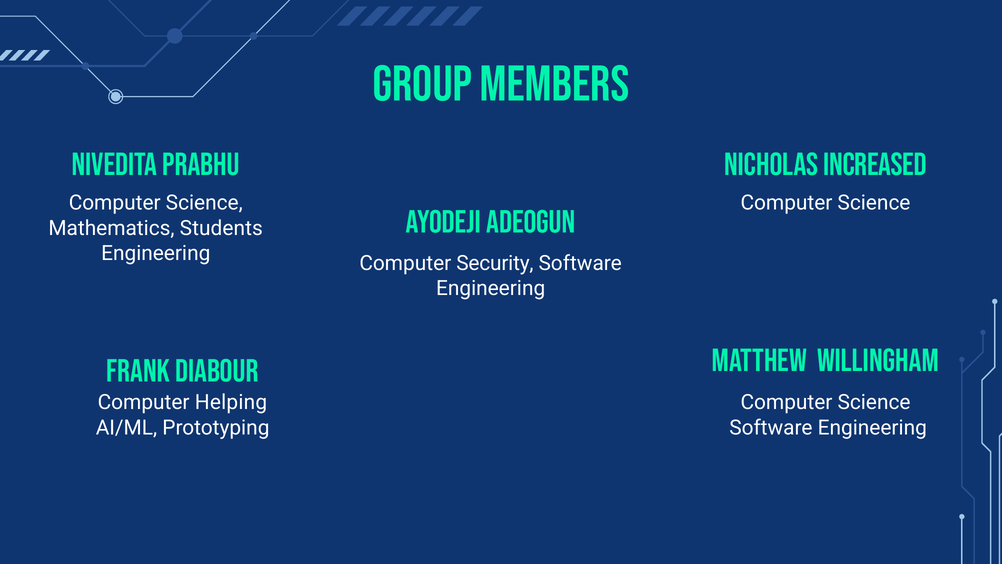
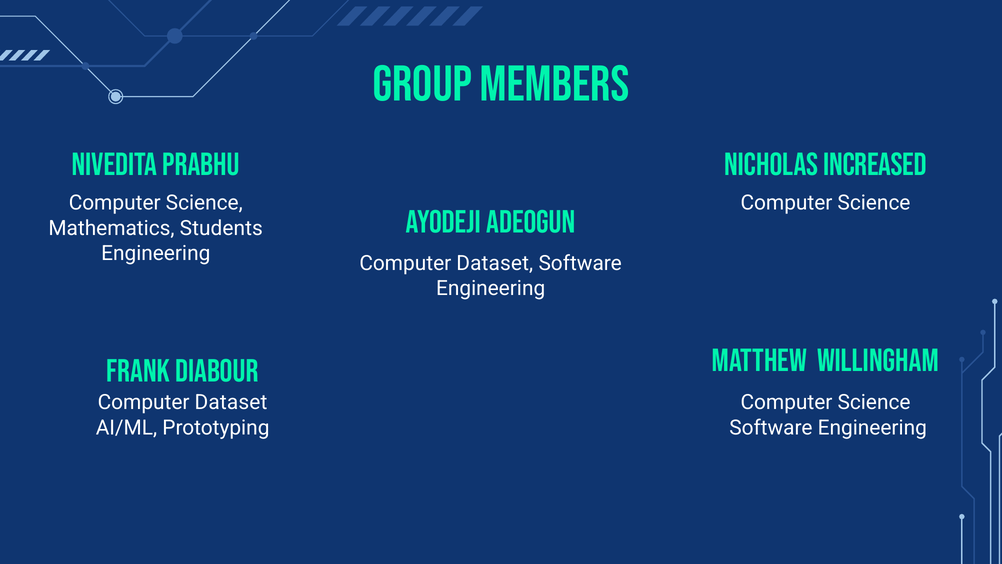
Security at (495, 263): Security -> Dataset
Helping at (231, 402): Helping -> Dataset
